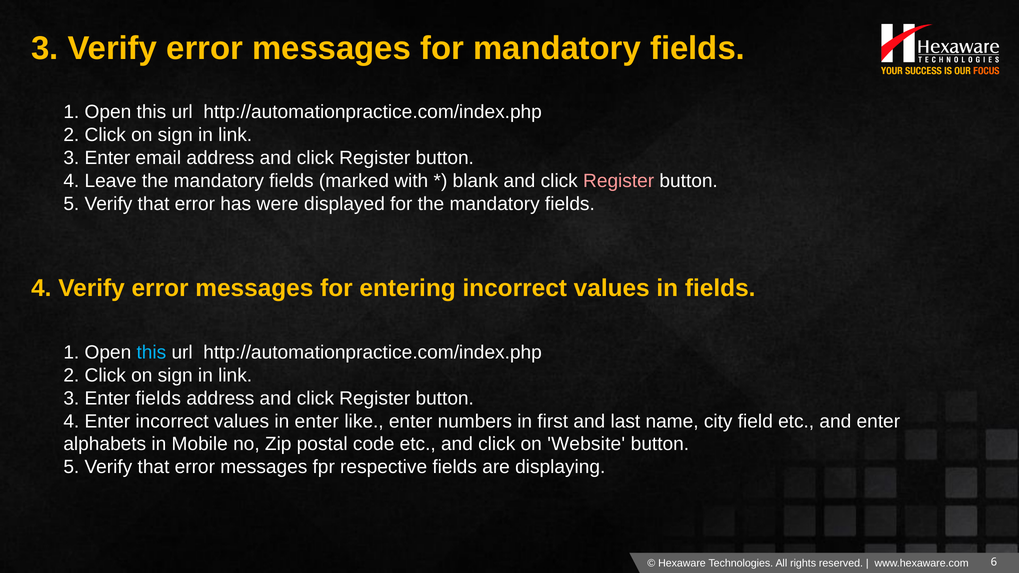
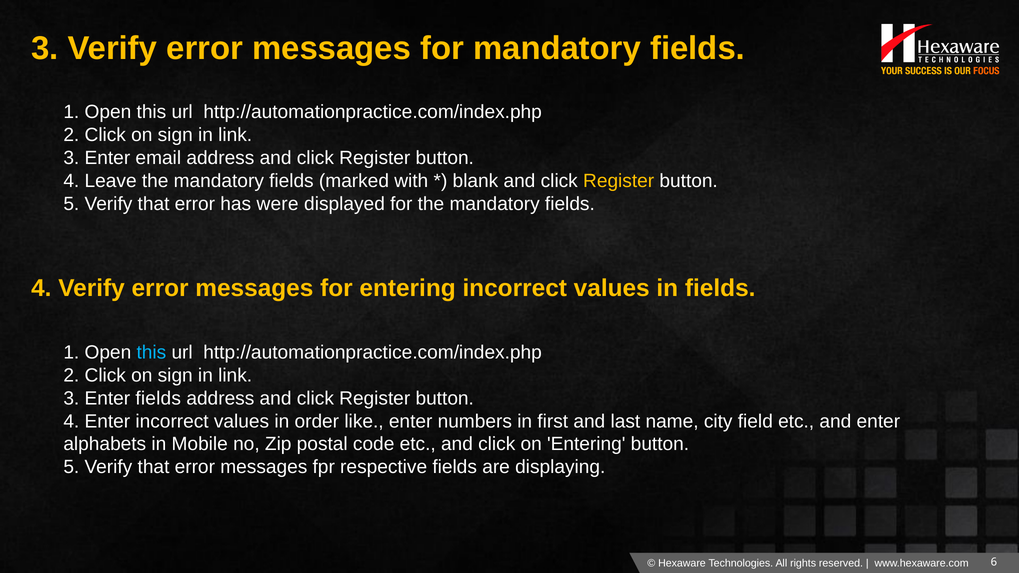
Register at (619, 181) colour: pink -> yellow
in enter: enter -> order
on Website: Website -> Entering
